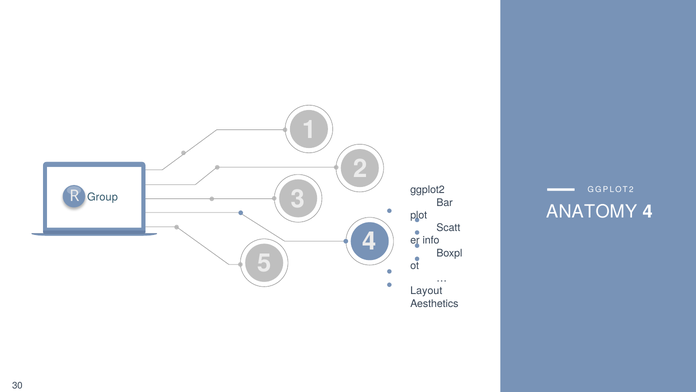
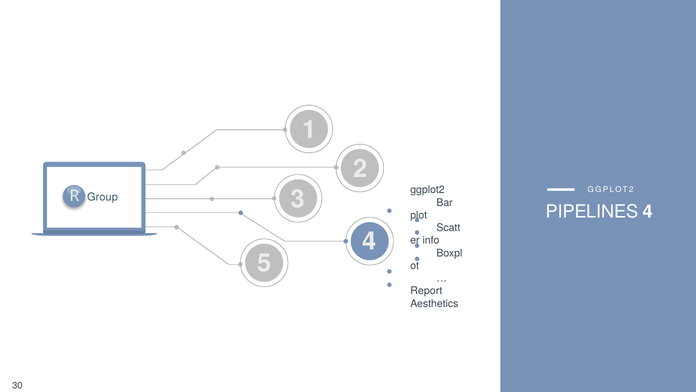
ANATOMY: ANATOMY -> PIPELINES
Layout: Layout -> Report
